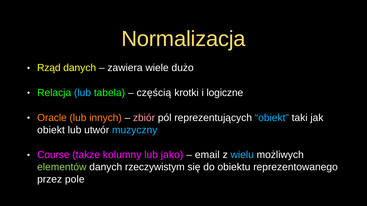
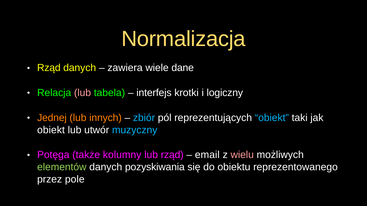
dużo: dużo -> dane
lub at (83, 93) colour: light blue -> pink
częścią: częścią -> interfejs
logiczne: logiczne -> logiczny
Oracle: Oracle -> Jednej
zbiór colour: pink -> light blue
Course: Course -> Potęga
lub jako: jako -> rząd
wielu colour: light blue -> pink
rzeczywistym: rzeczywistym -> pozyskiwania
